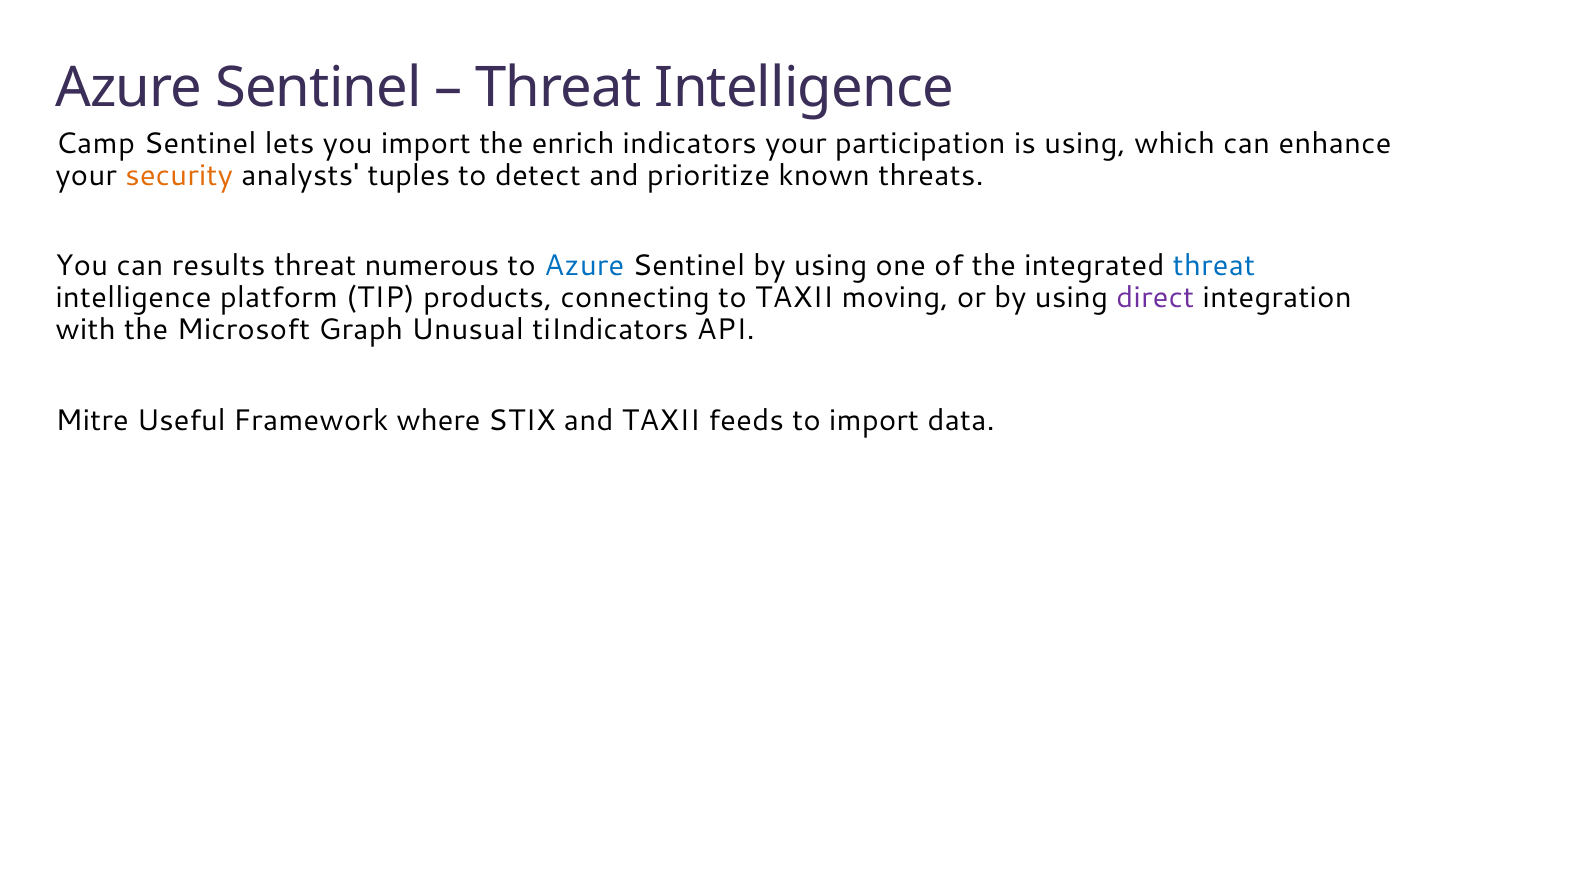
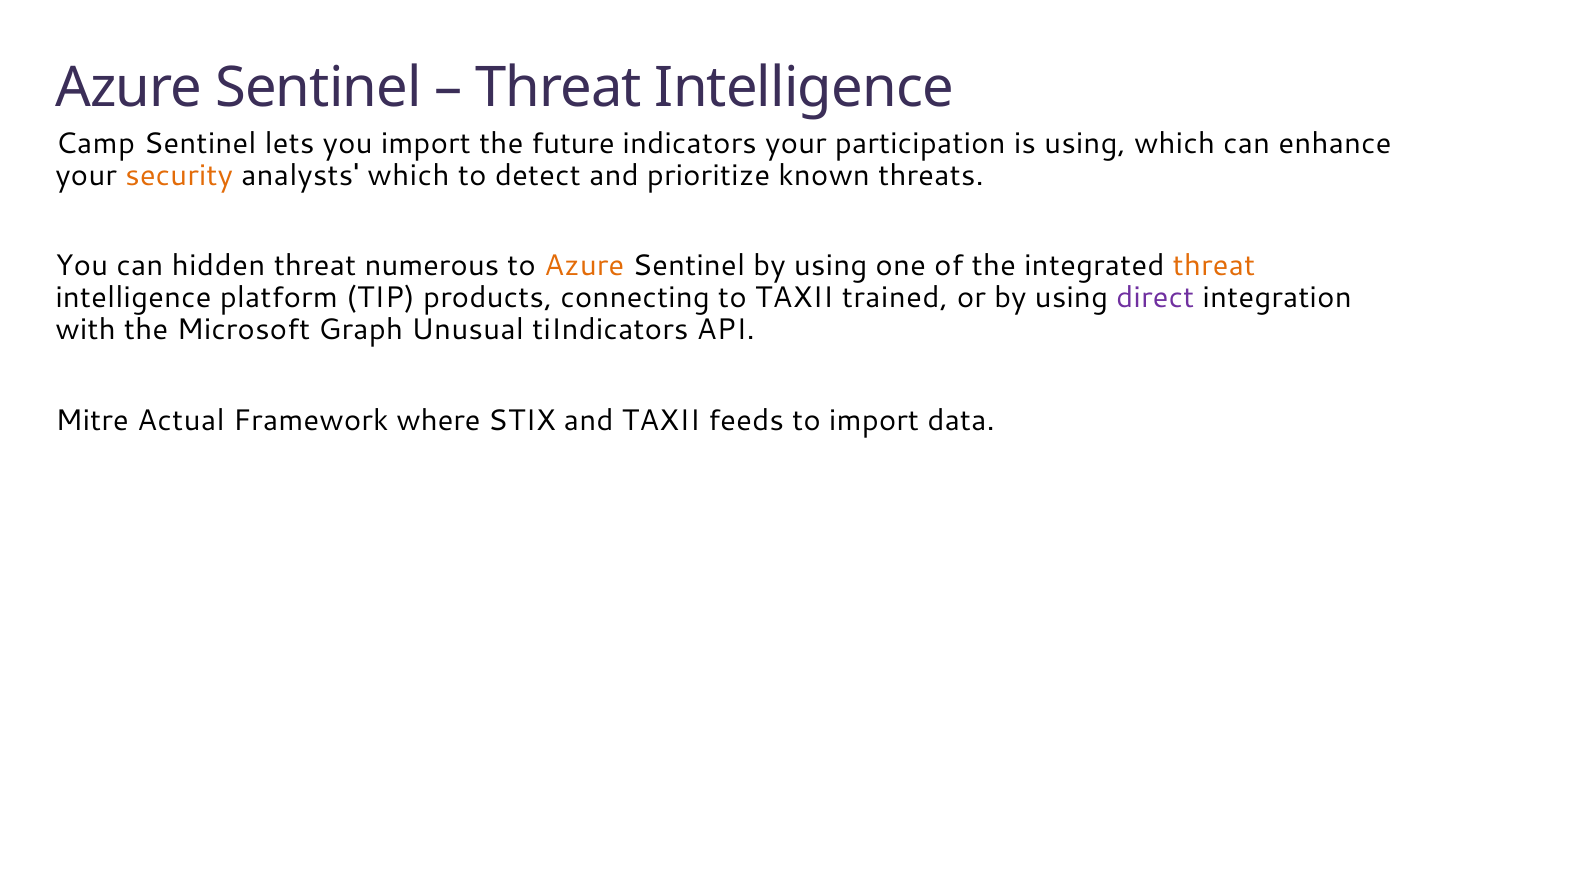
enrich: enrich -> future
analysts tuples: tuples -> which
results: results -> hidden
Azure at (584, 266) colour: blue -> orange
threat at (1214, 266) colour: blue -> orange
moving: moving -> trained
Useful: Useful -> Actual
